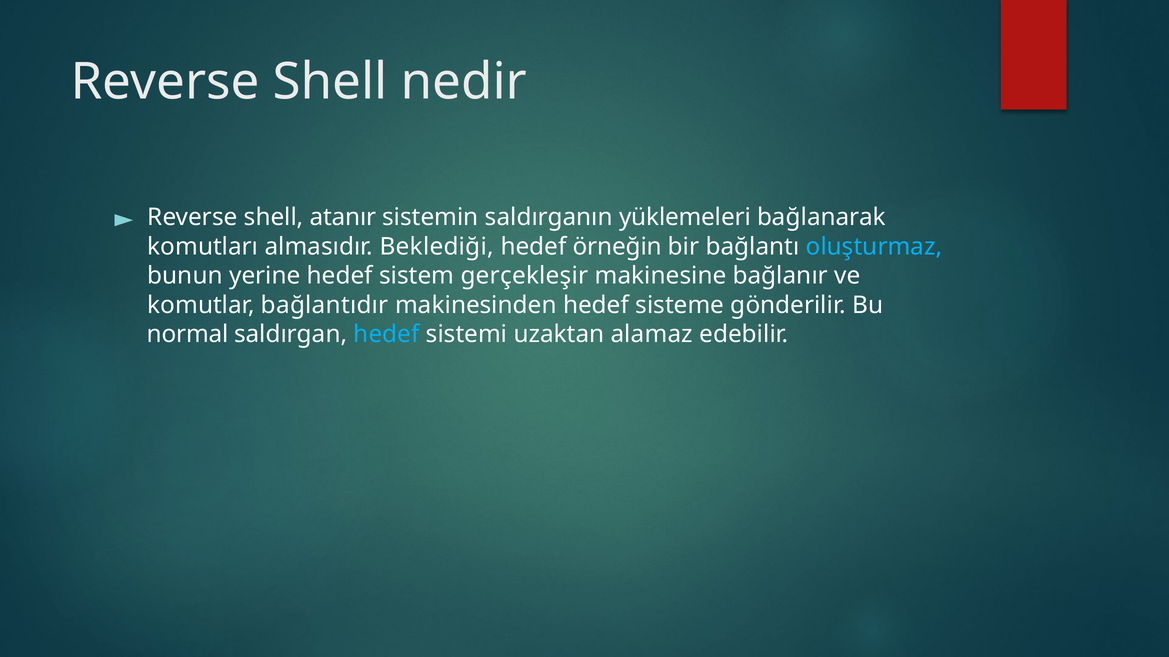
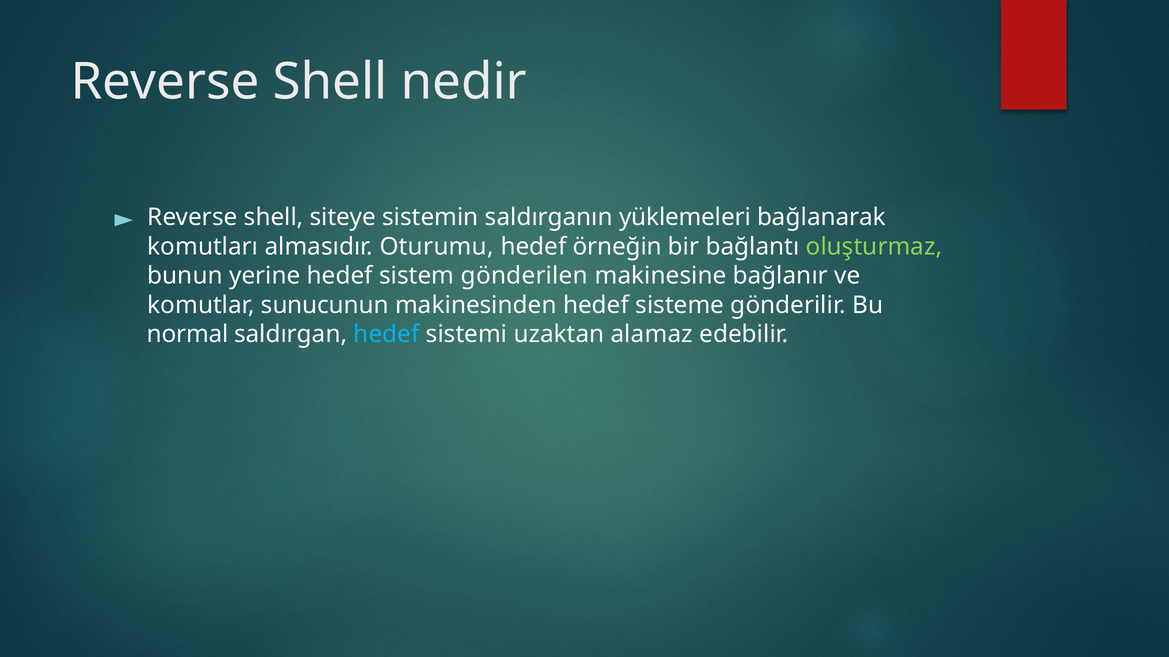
atanır: atanır -> siteye
Beklediği: Beklediği -> Oturumu
oluşturmaz colour: light blue -> light green
gerçekleşir: gerçekleşir -> gönderilen
bağlantıdır: bağlantıdır -> sunucunun
